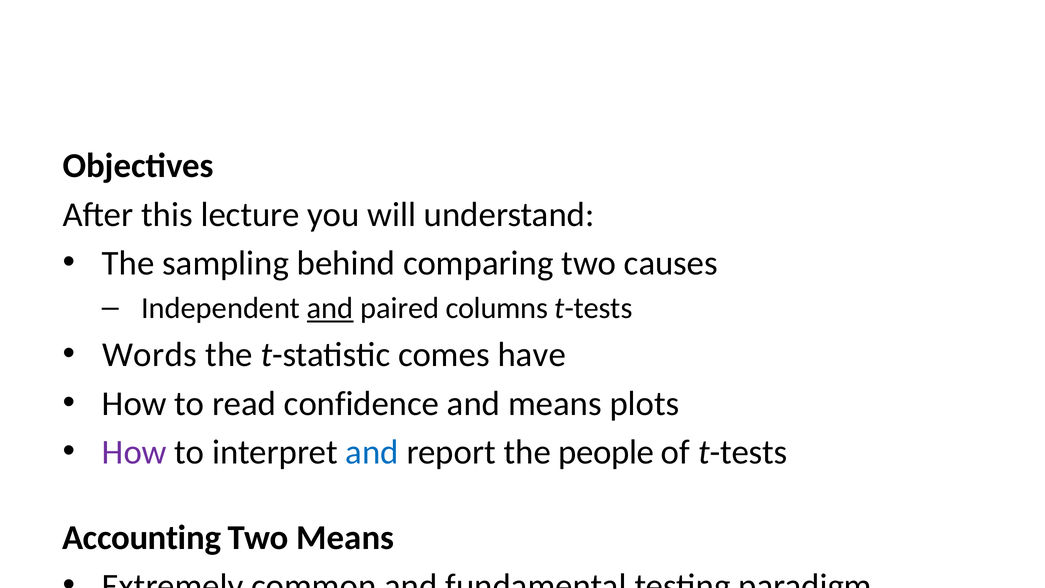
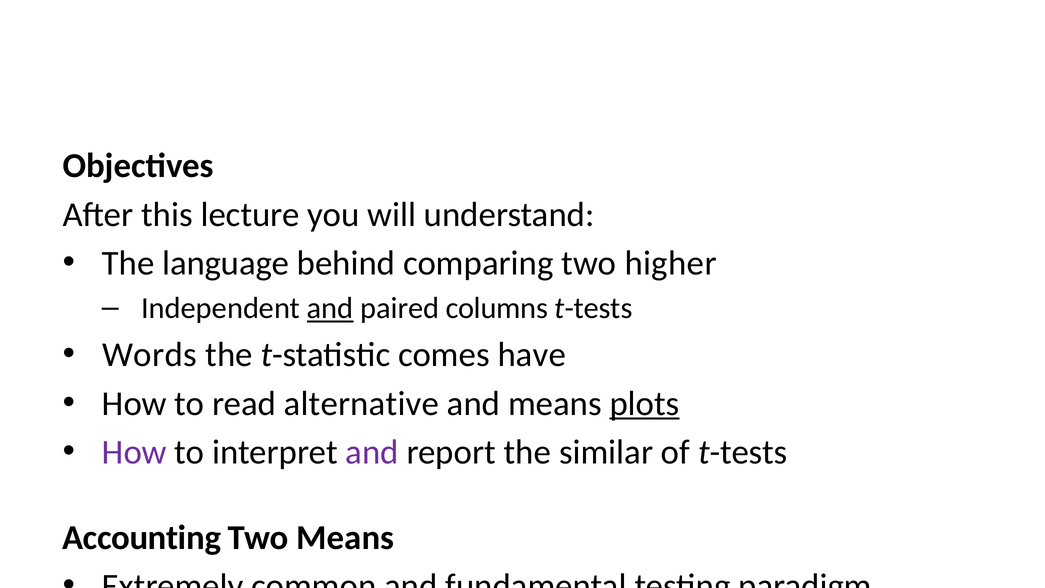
sampling: sampling -> language
causes: causes -> higher
confidence: confidence -> alternative
plots underline: none -> present
and at (372, 452) colour: blue -> purple
the people: people -> similar
